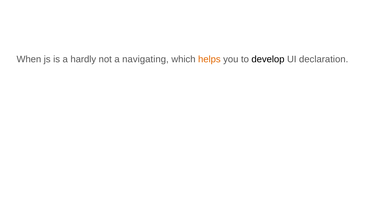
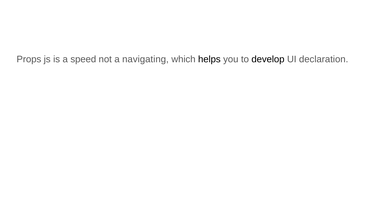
When: When -> Props
hardly: hardly -> speed
helps colour: orange -> black
